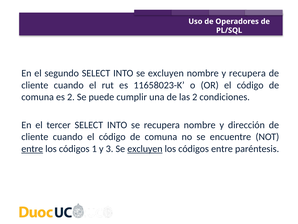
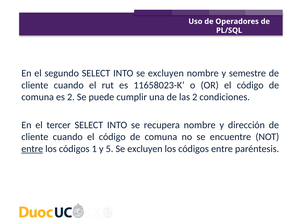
y recupera: recupera -> semestre
3: 3 -> 5
excluyen at (145, 148) underline: present -> none
